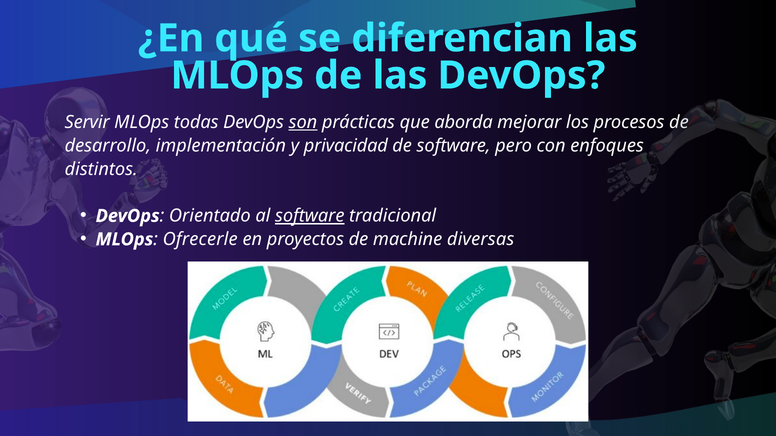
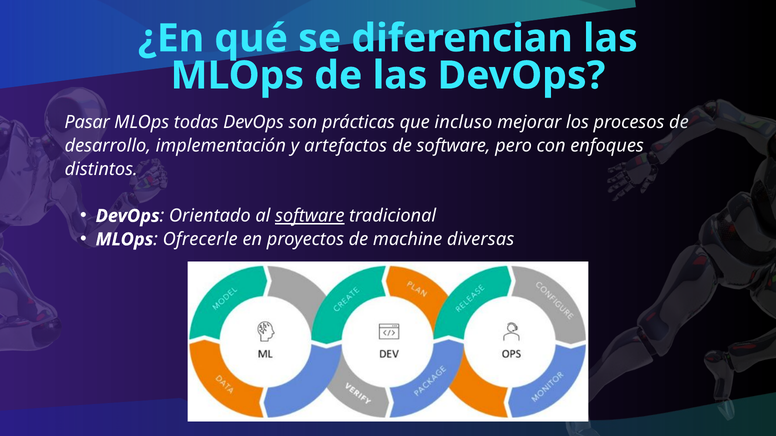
Servir: Servir -> Pasar
son underline: present -> none
aborda: aborda -> incluso
privacidad: privacidad -> artefactos
